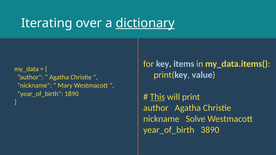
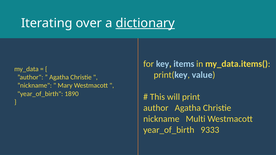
This underline: present -> none
Solve: Solve -> Multi
3890: 3890 -> 9333
